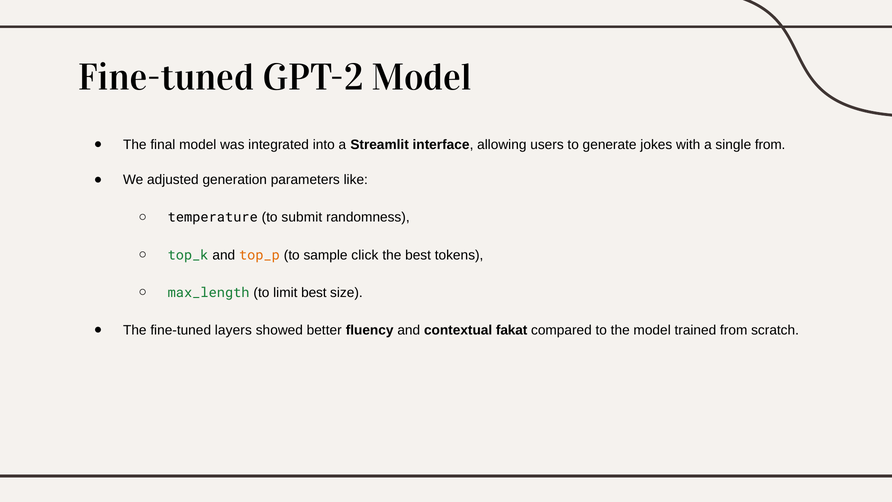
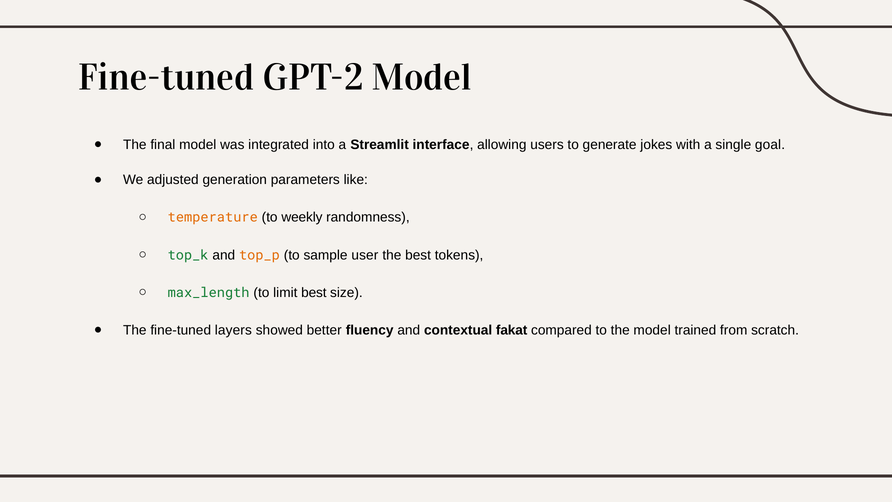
single from: from -> goal
temperature colour: black -> orange
submit: submit -> weekly
click: click -> user
